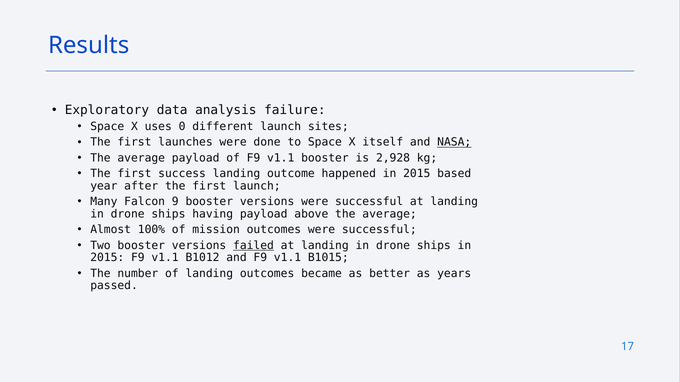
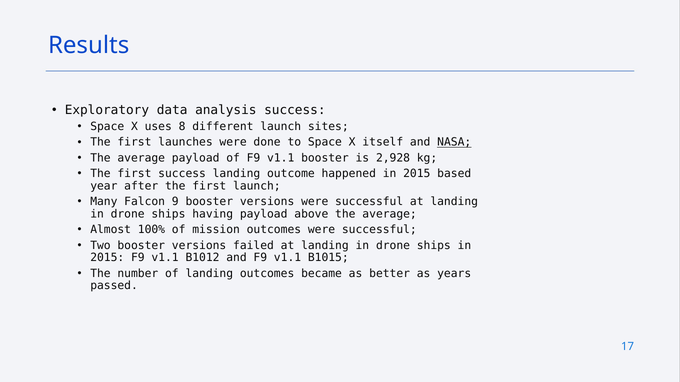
analysis failure: failure -> success
0: 0 -> 8
failed underline: present -> none
